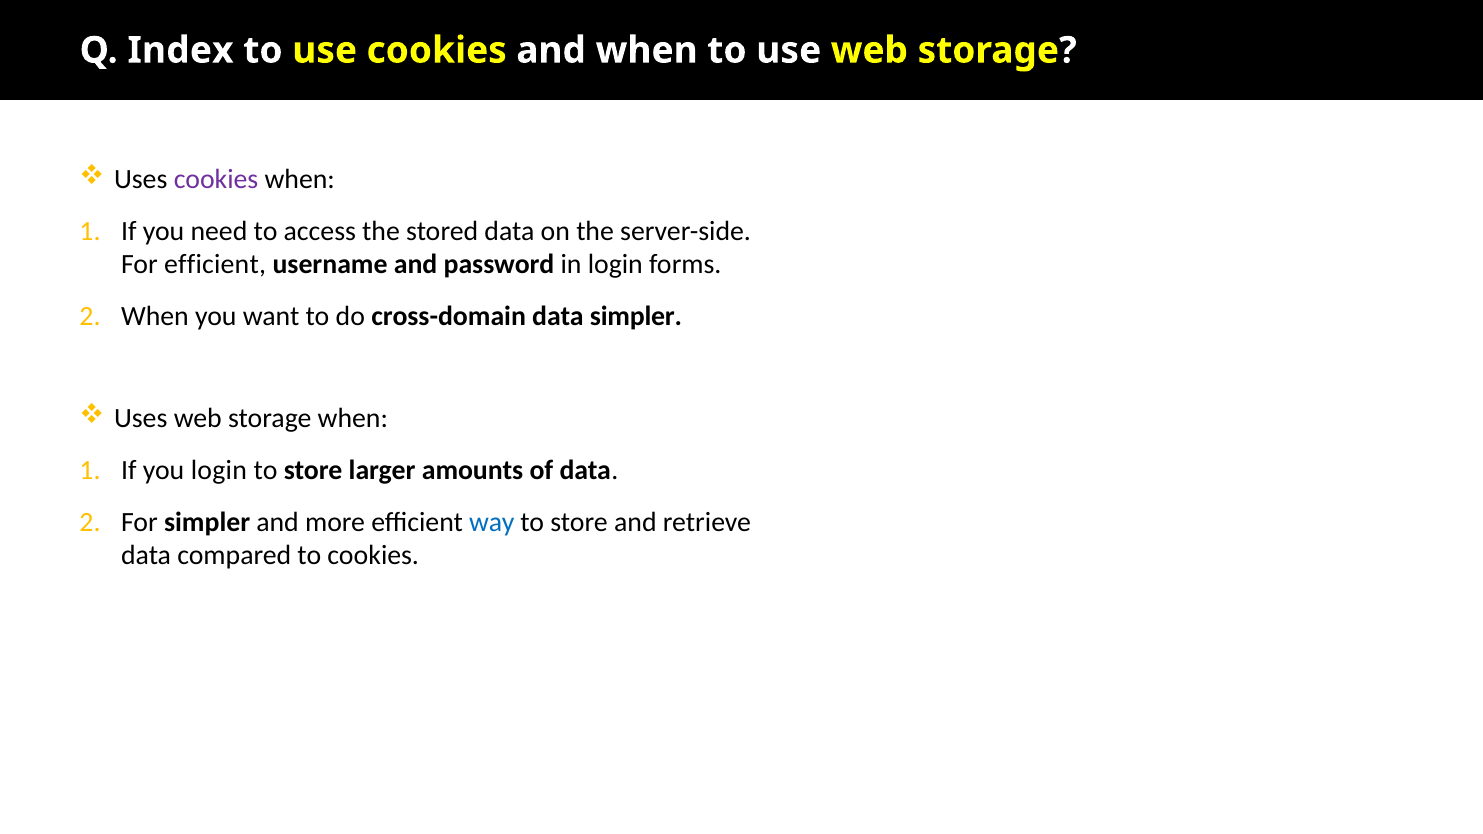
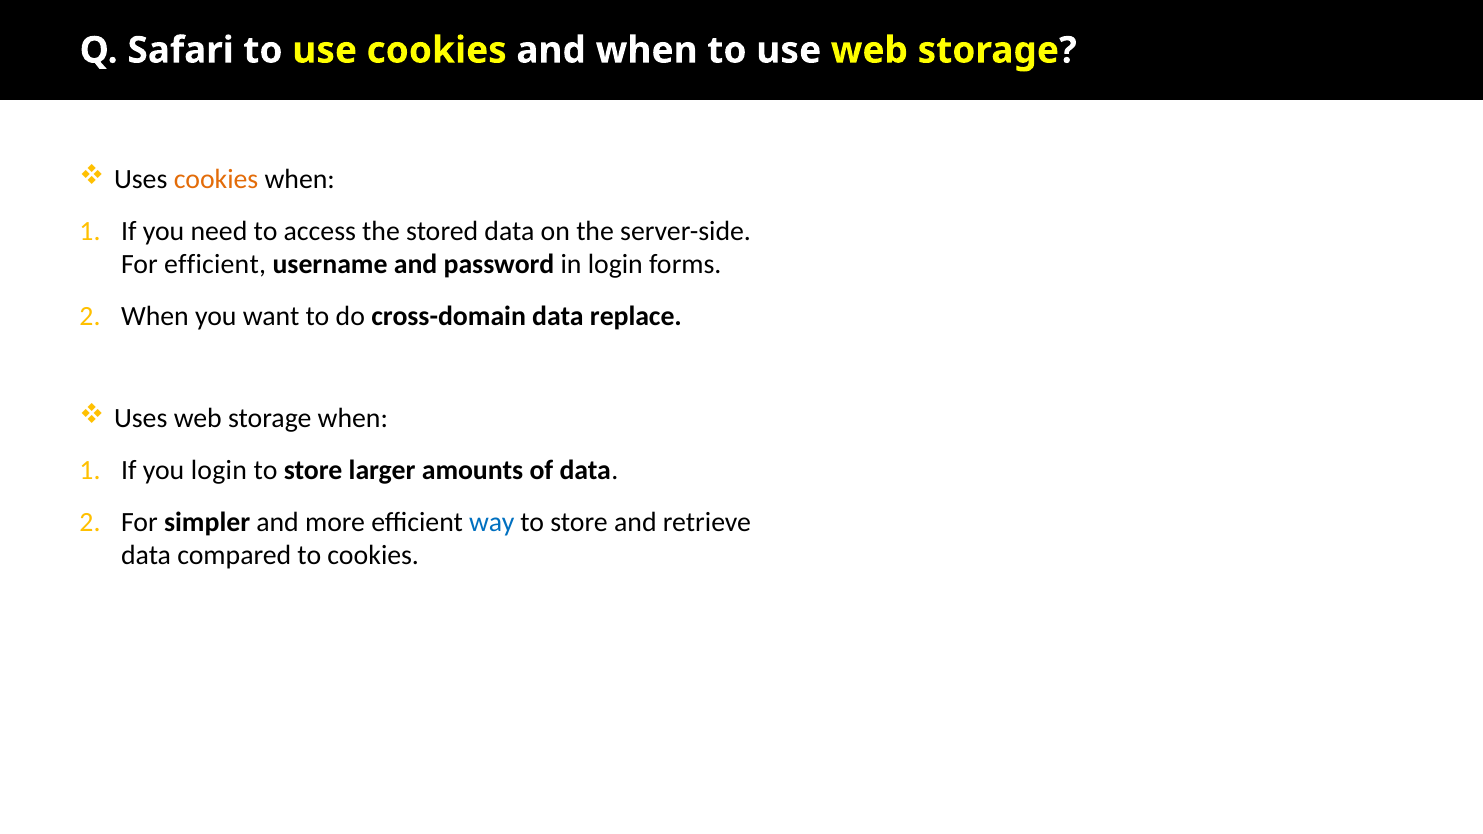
Index: Index -> Safari
cookies at (216, 180) colour: purple -> orange
data simpler: simpler -> replace
